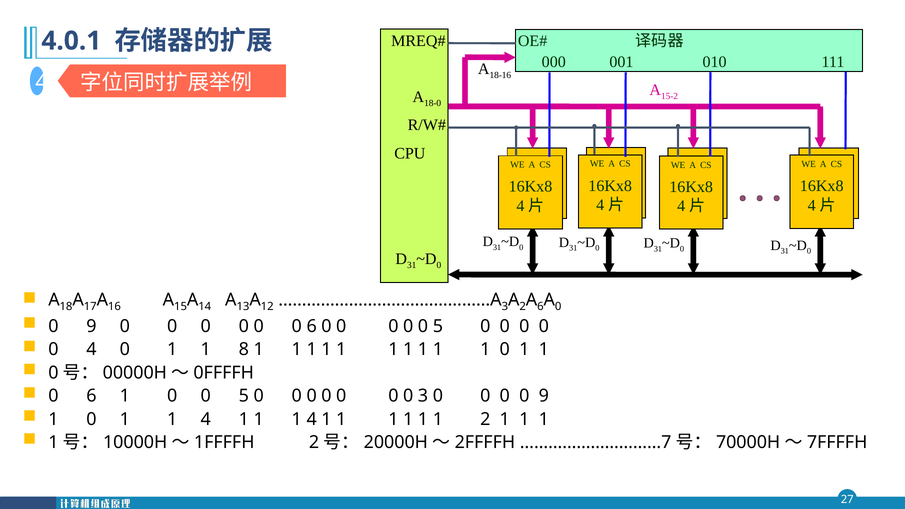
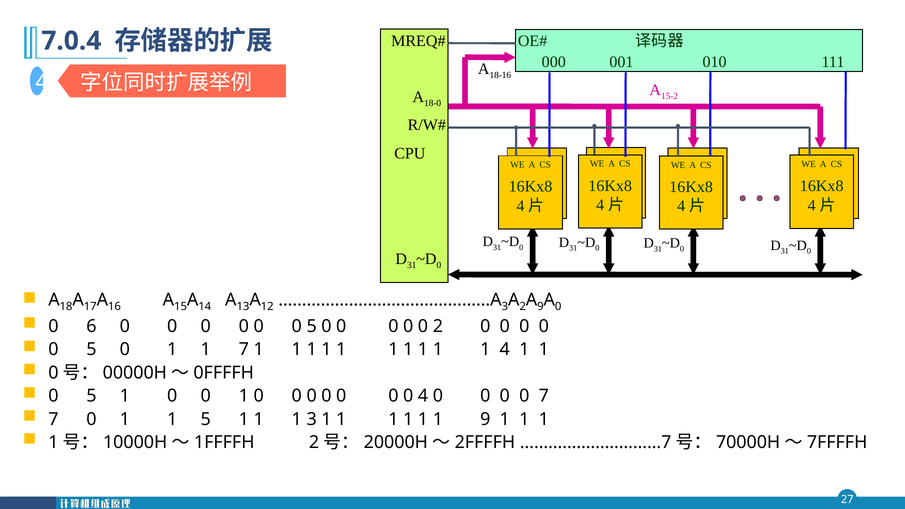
4.0.1: 4.0.1 -> 7.0.4
A 6: 6 -> 9
9 at (91, 326): 9 -> 6
0 0 6: 6 -> 5
0 0 0 5: 5 -> 2
4 at (91, 350): 4 -> 5
1 8: 8 -> 7
1 1 0: 0 -> 4
6 at (91, 396): 6 -> 5
1 0 0 5: 5 -> 1
0 3: 3 -> 4
0 0 9: 9 -> 7
1 at (53, 419): 1 -> 7
0 1 1 4: 4 -> 5
1 1 1 4: 4 -> 3
1 2: 2 -> 9
